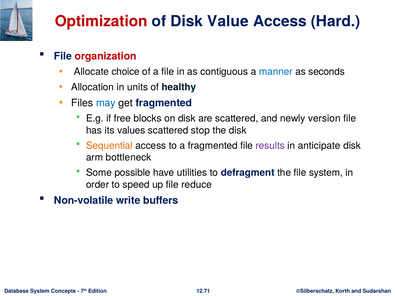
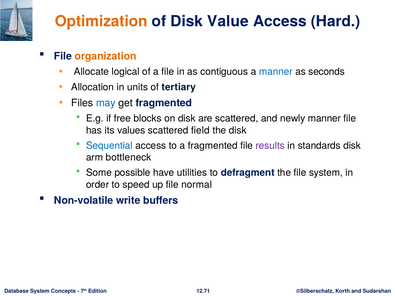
Optimization colour: red -> orange
organization colour: red -> orange
choice: choice -> logical
healthy: healthy -> tertiary
newly version: version -> manner
stop: stop -> field
Sequential colour: orange -> blue
anticipate: anticipate -> standards
reduce: reduce -> normal
